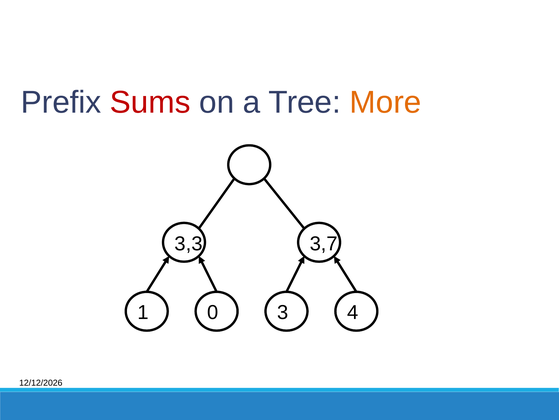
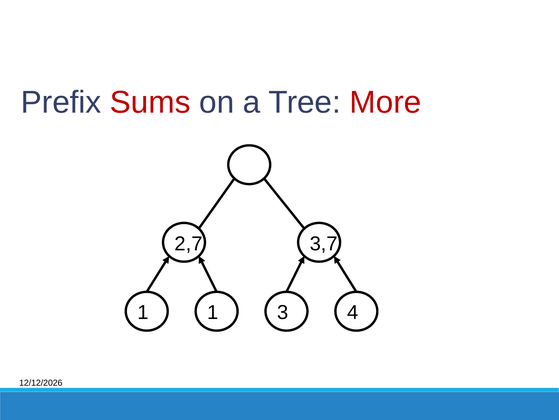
More colour: orange -> red
3,3: 3,3 -> 2,7
1 0: 0 -> 1
